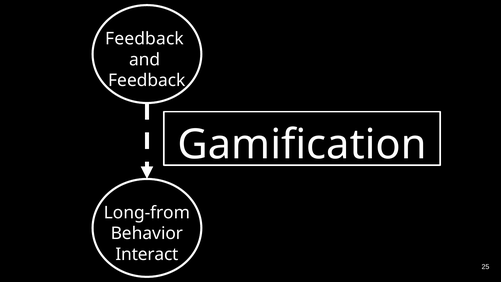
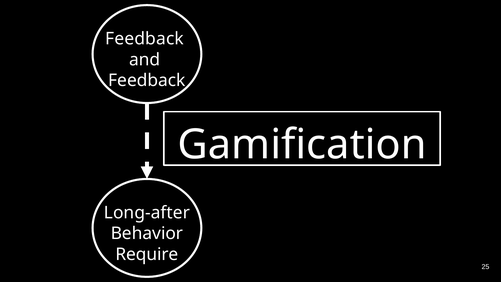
Long-from: Long-from -> Long-after
Interact: Interact -> Require
